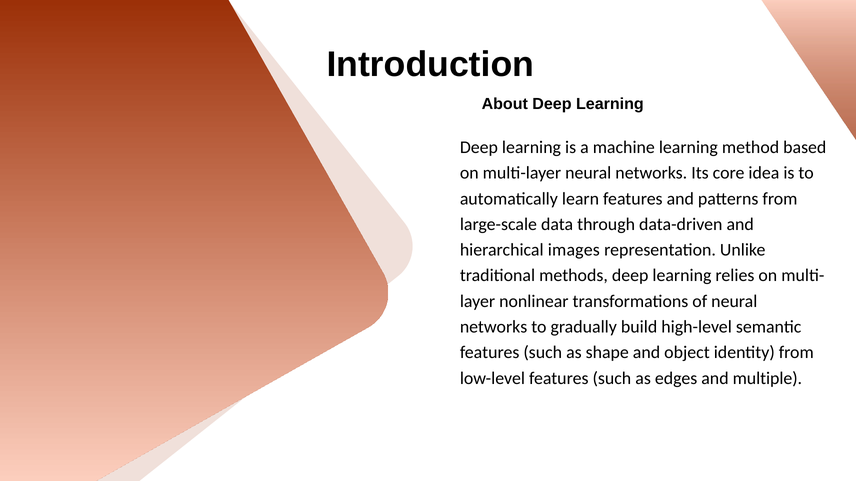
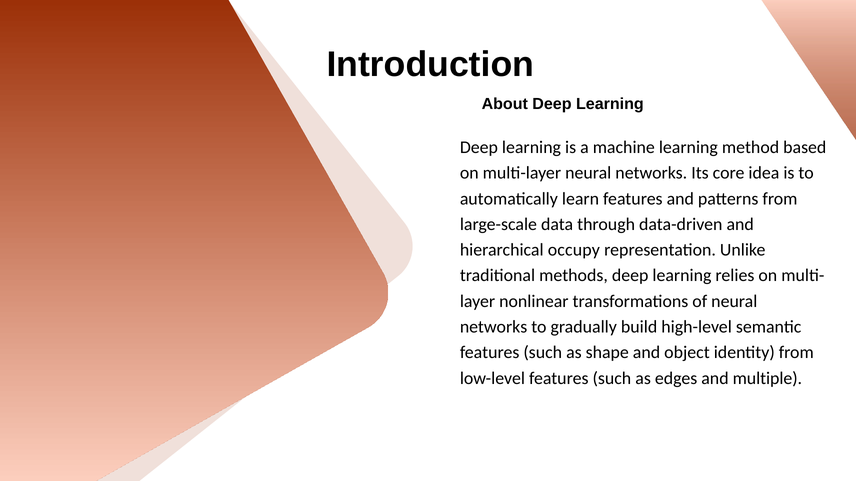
images: images -> occupy
